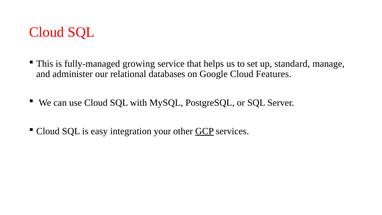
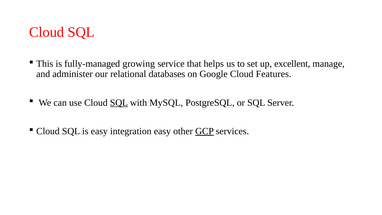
standard: standard -> excellent
SQL at (119, 103) underline: none -> present
integration your: your -> easy
